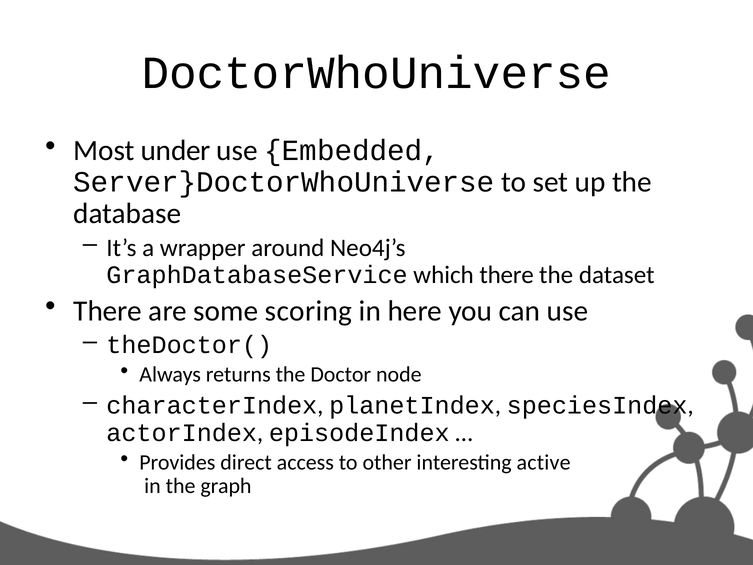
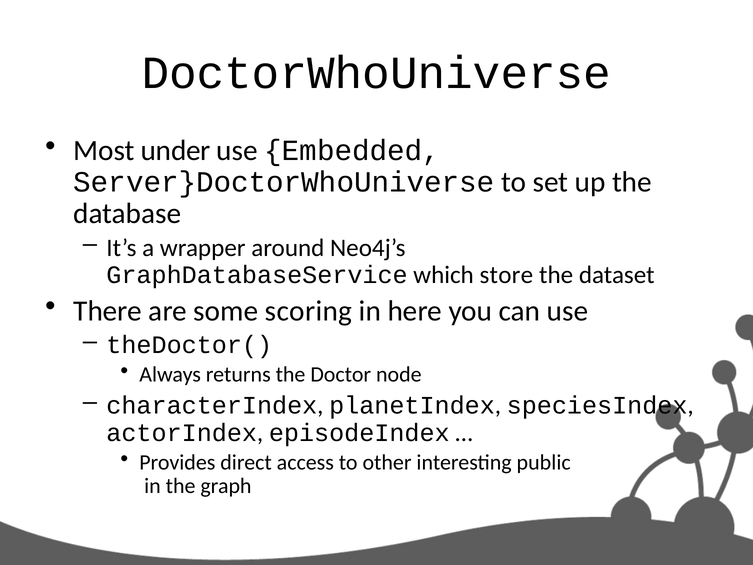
which there: there -> store
active: active -> public
